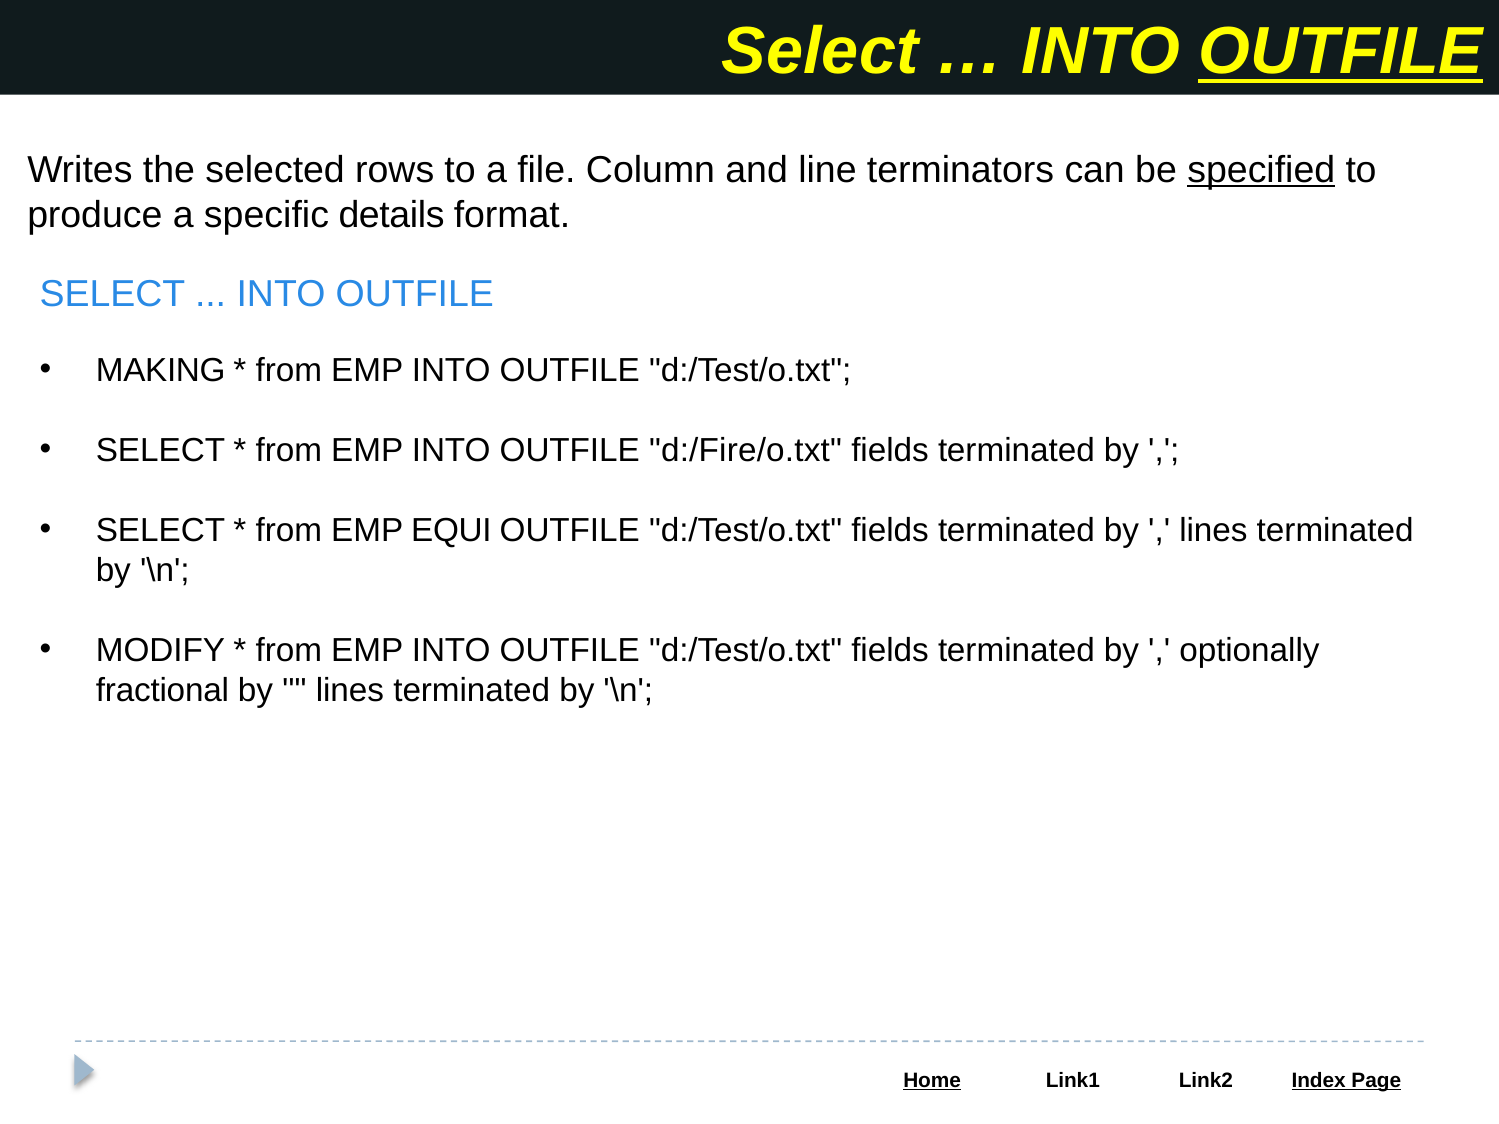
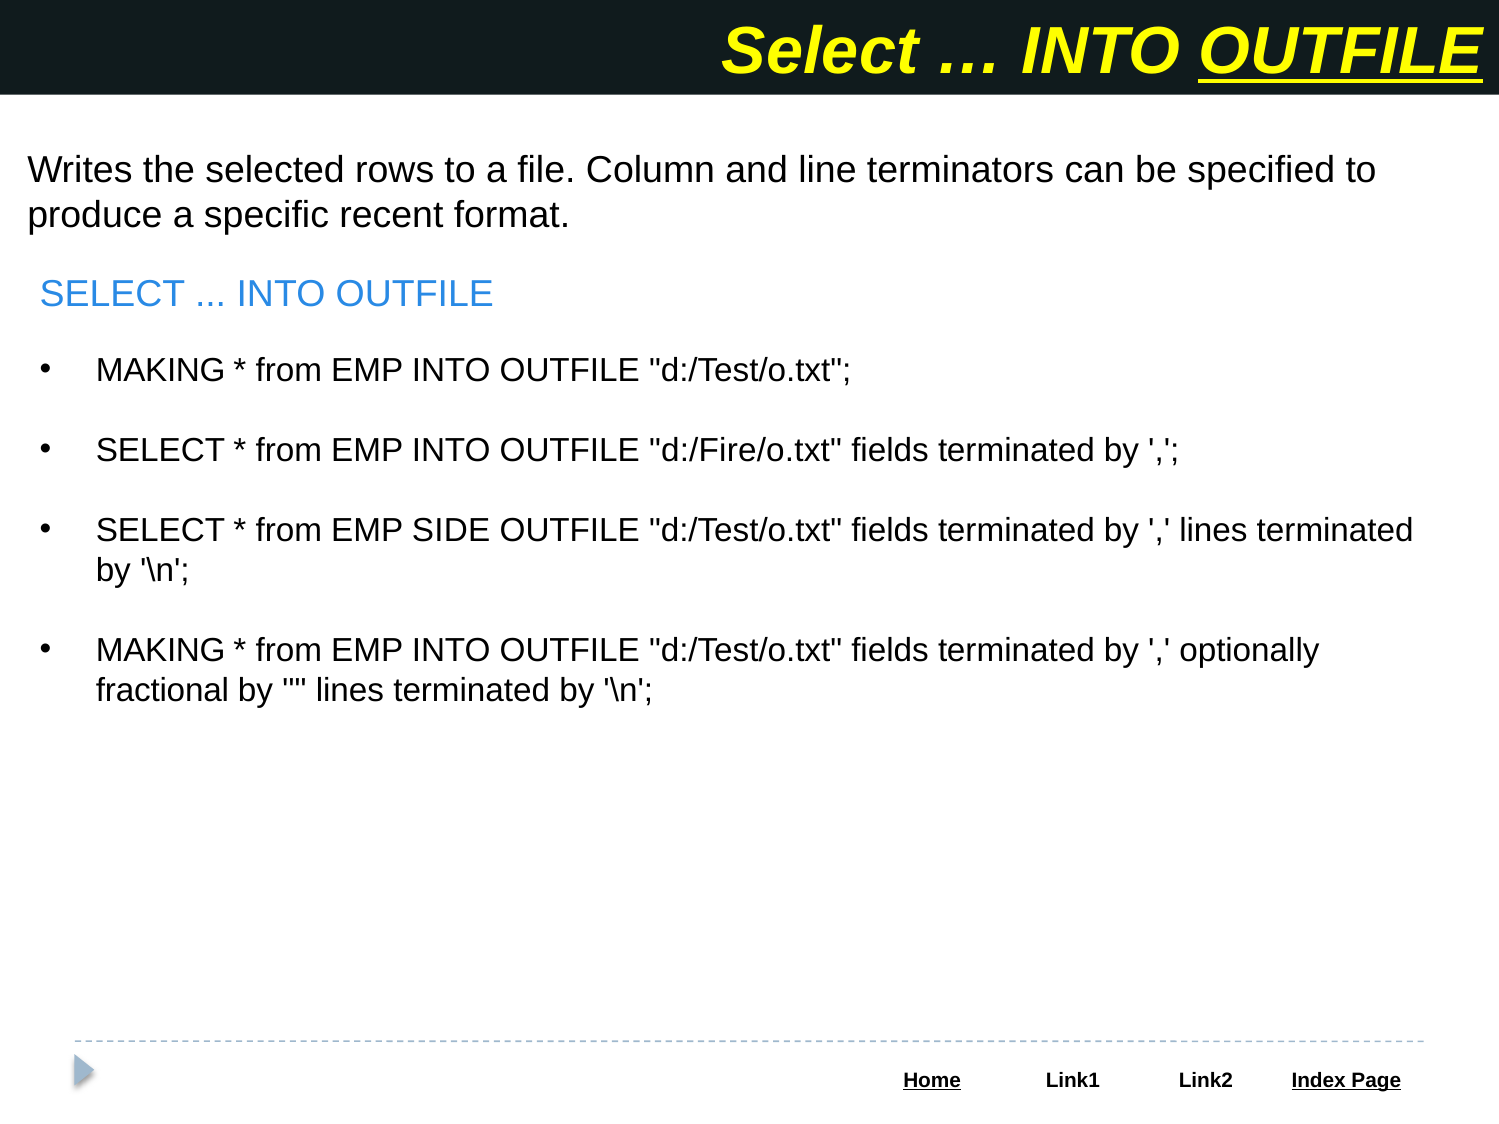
specified underline: present -> none
details: details -> recent
EQUI: EQUI -> SIDE
MODIFY at (161, 651): MODIFY -> MAKING
